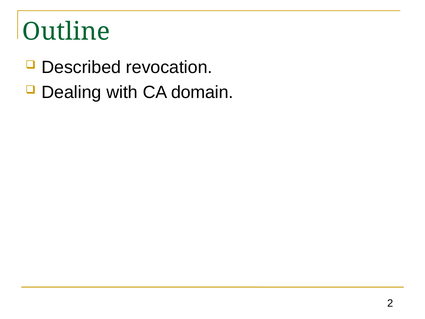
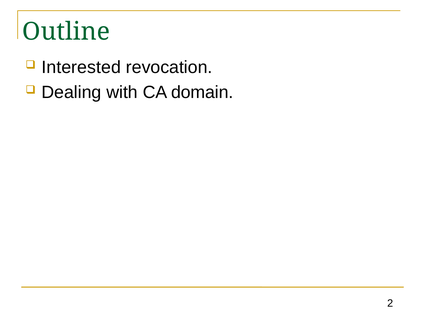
Described: Described -> Interested
